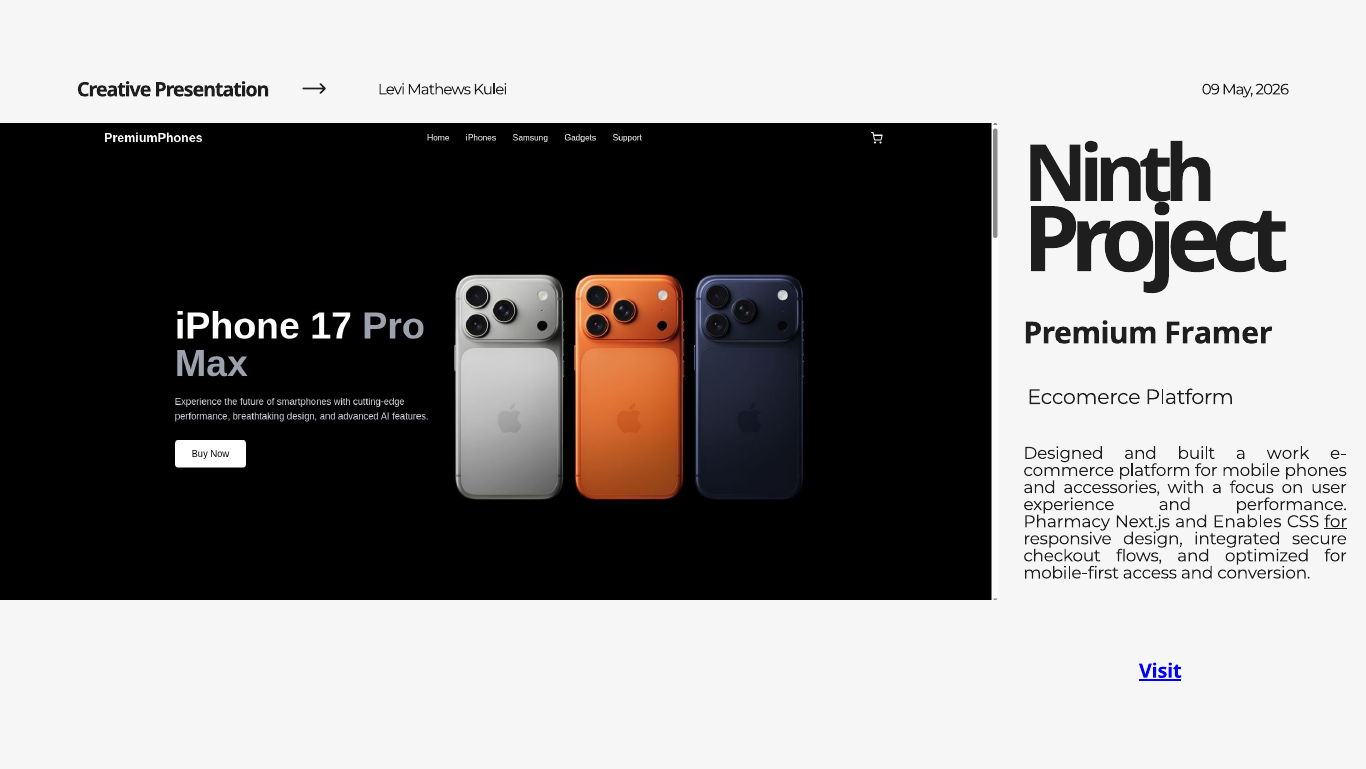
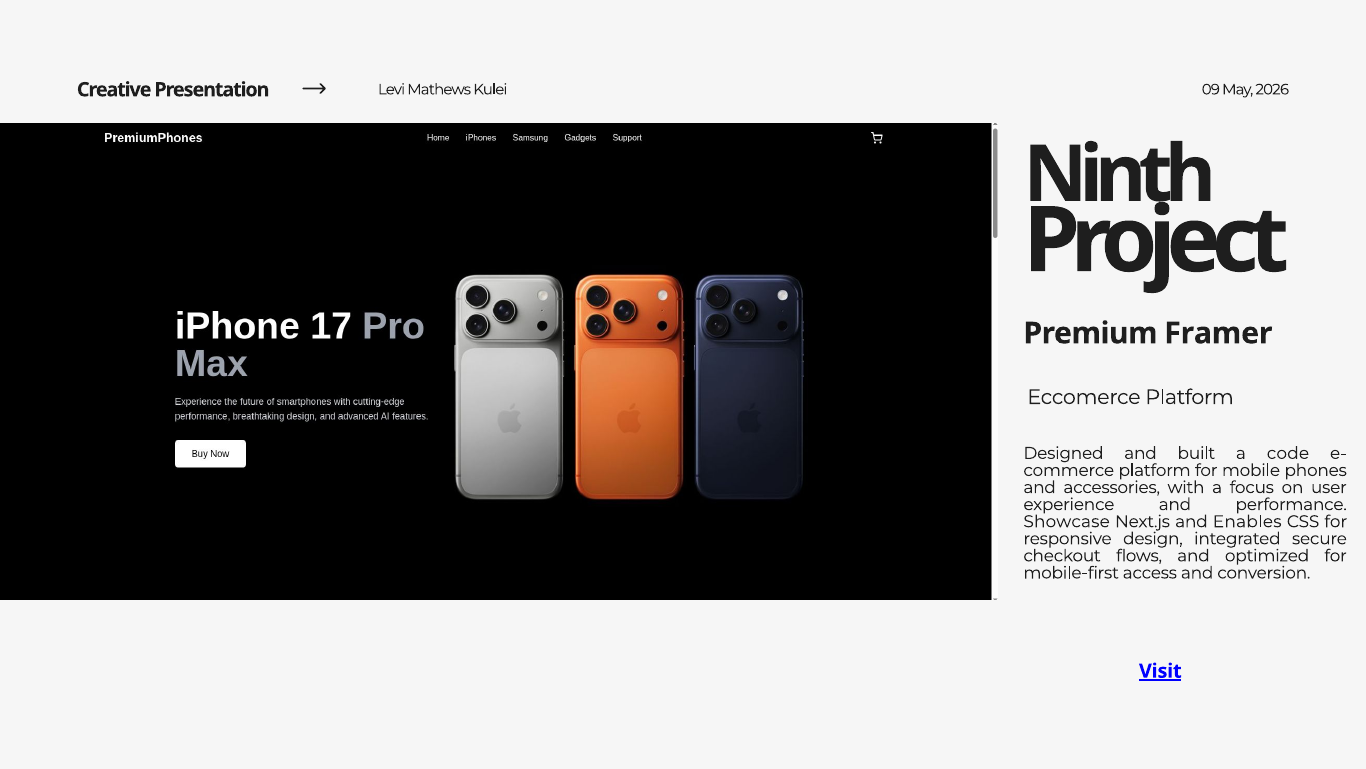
work: work -> code
Pharmacy: Pharmacy -> Showcase
for at (1336, 521) underline: present -> none
